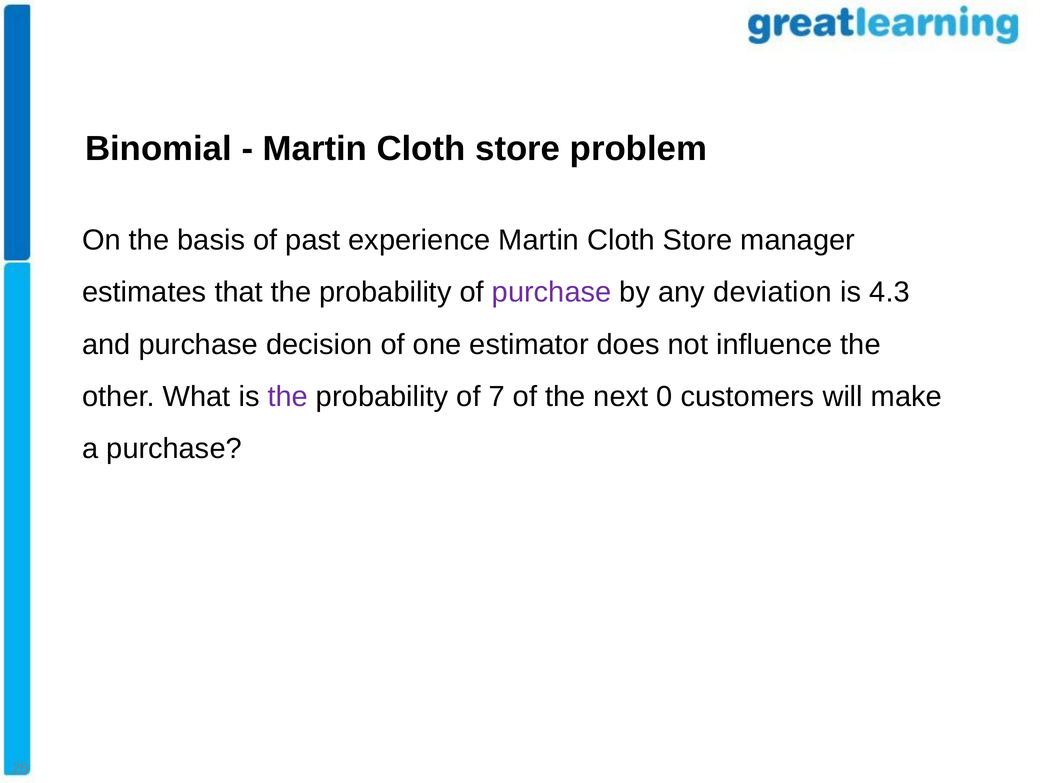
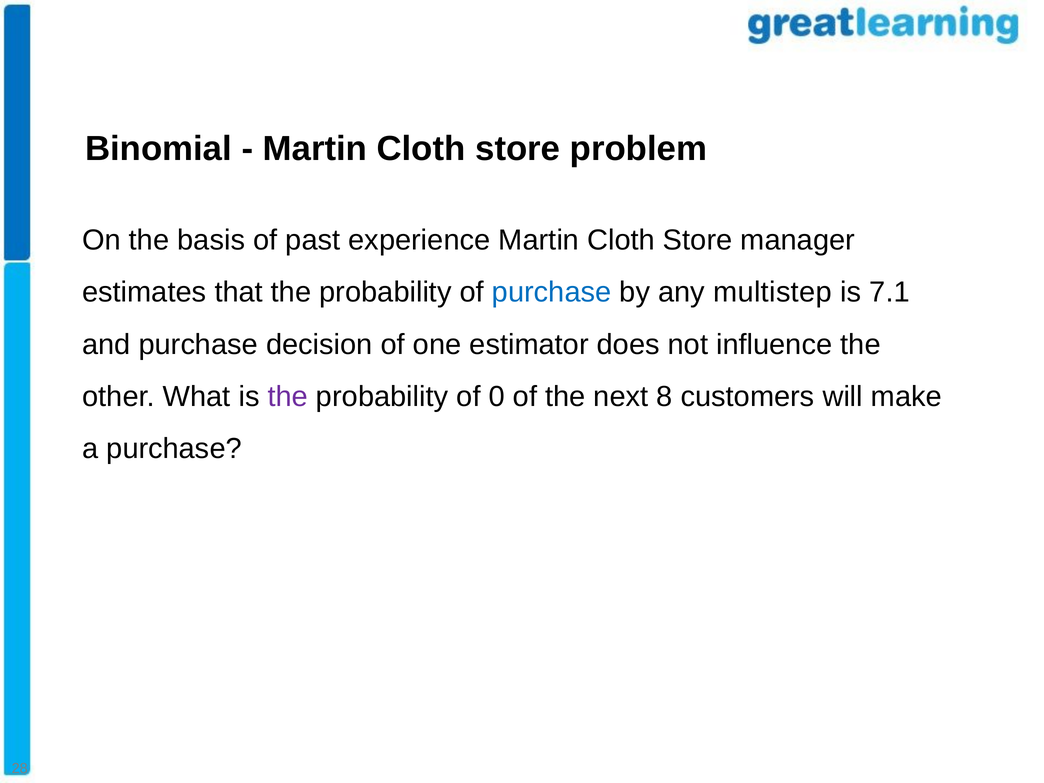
purchase at (552, 292) colour: purple -> blue
deviation: deviation -> multistep
4.3: 4.3 -> 7.1
7: 7 -> 0
0: 0 -> 8
